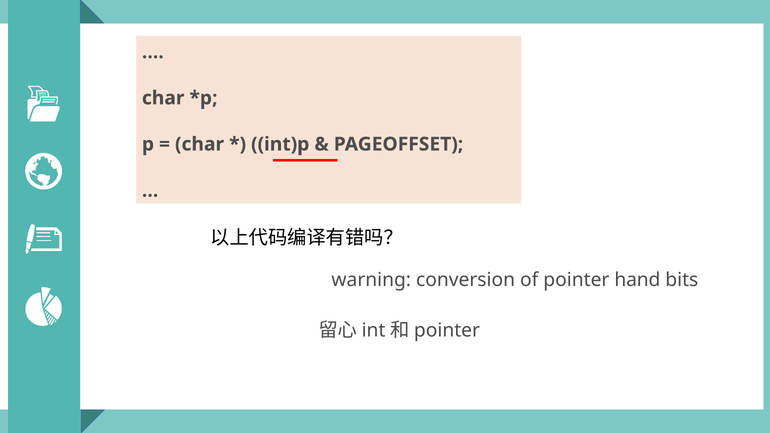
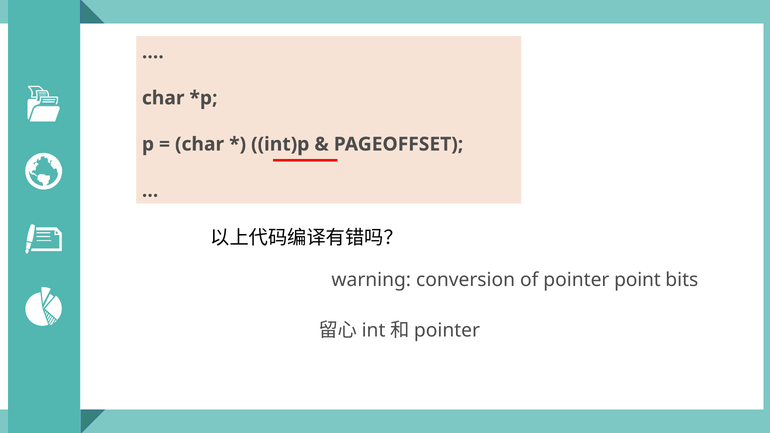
hand: hand -> point
